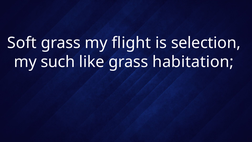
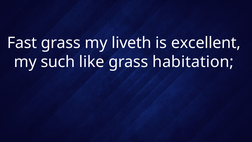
Soft: Soft -> Fast
flight: flight -> liveth
selection: selection -> excellent
